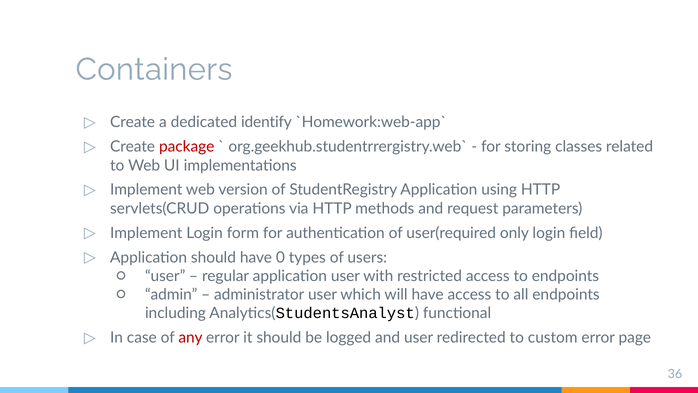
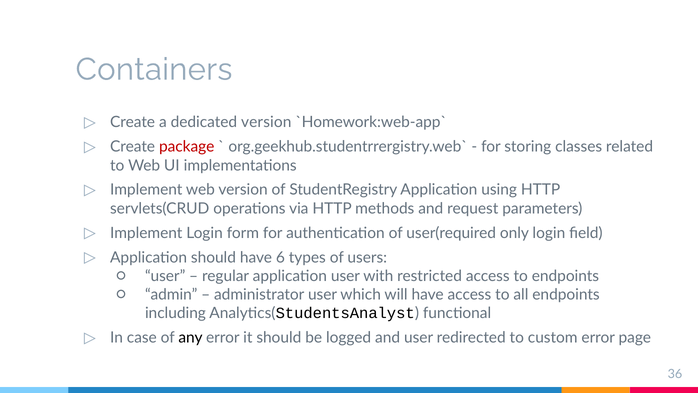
dedicated identify: identify -> version
0: 0 -> 6
any colour: red -> black
